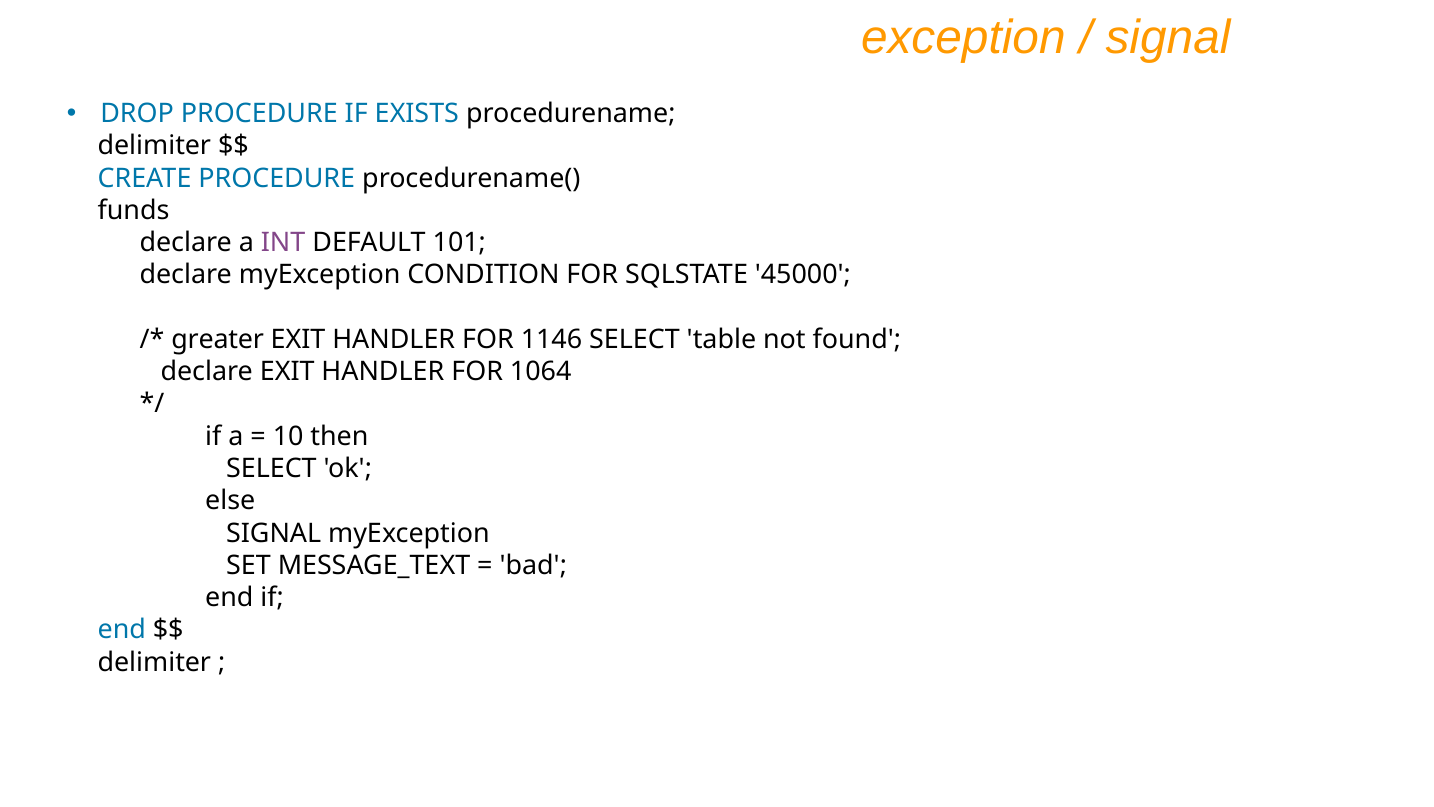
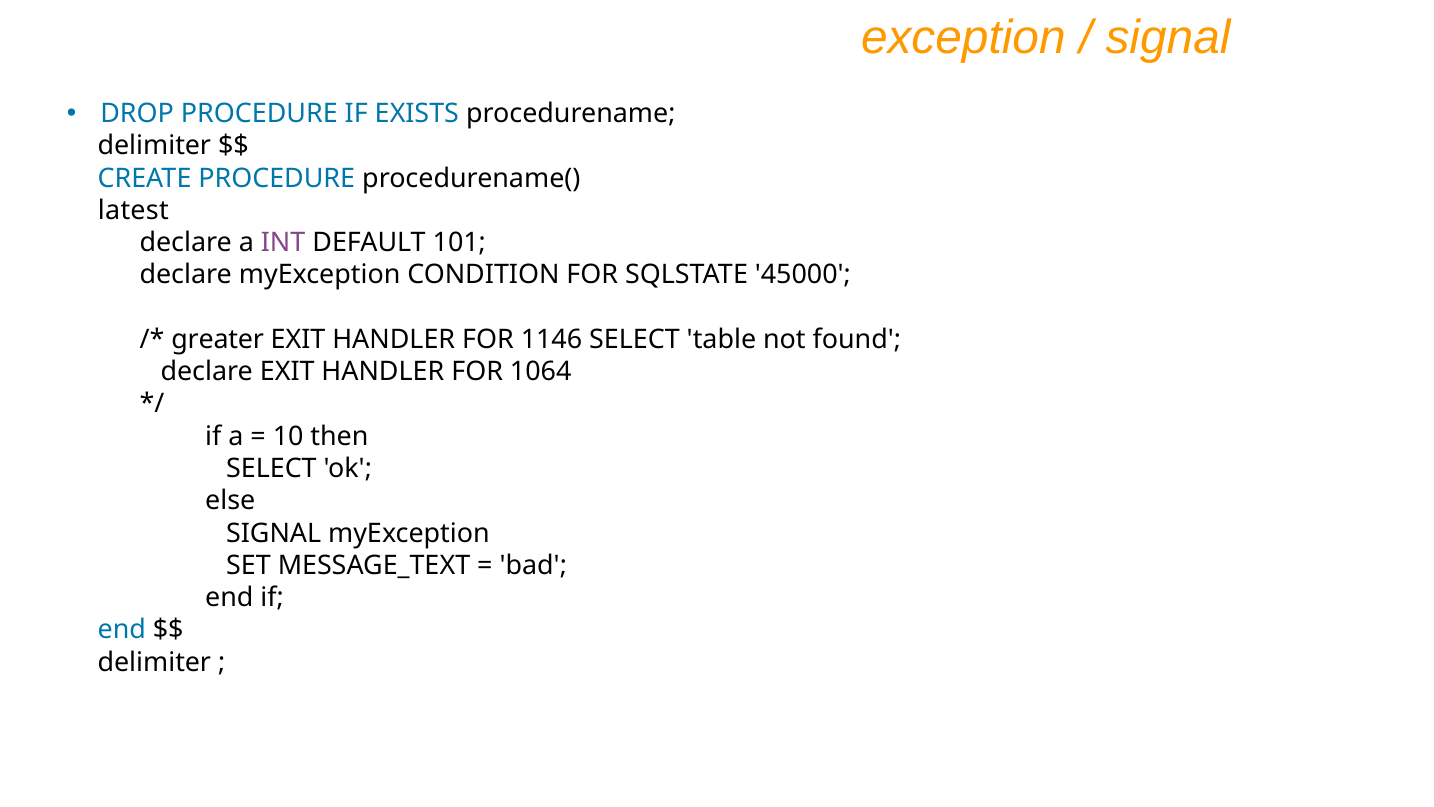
funds: funds -> latest
